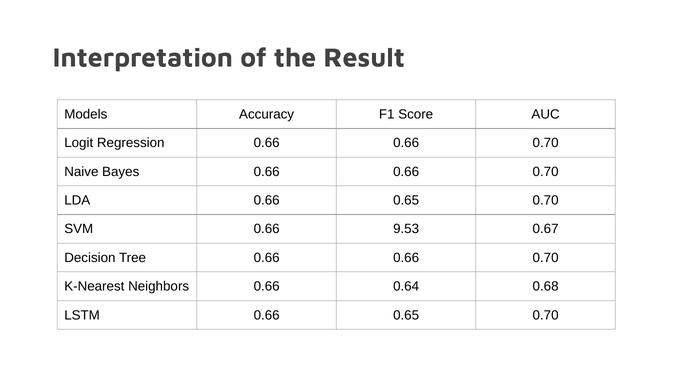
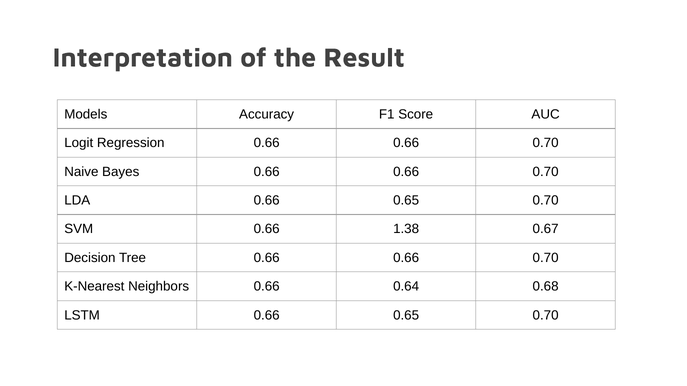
9.53: 9.53 -> 1.38
